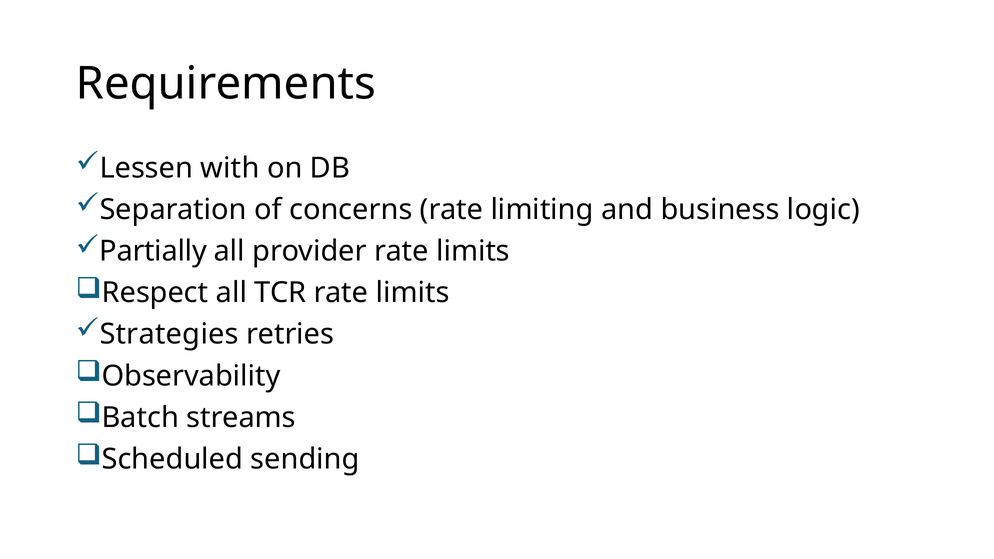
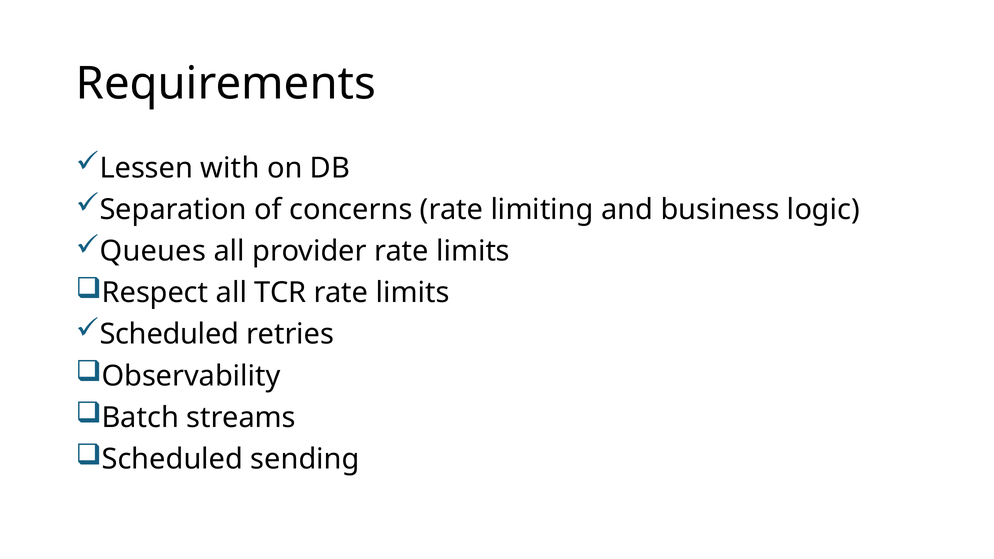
Partially: Partially -> Queues
Strategies at (169, 334): Strategies -> Scheduled
